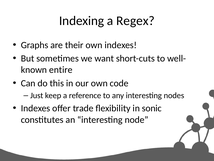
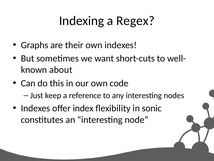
entire: entire -> about
trade: trade -> index
